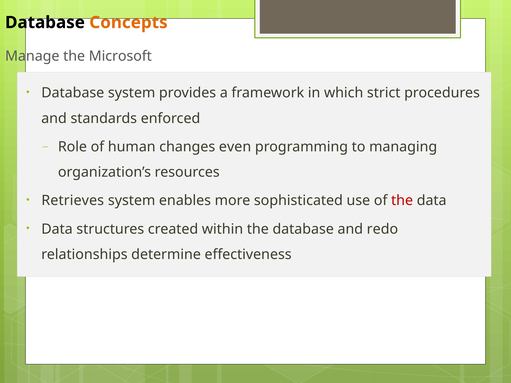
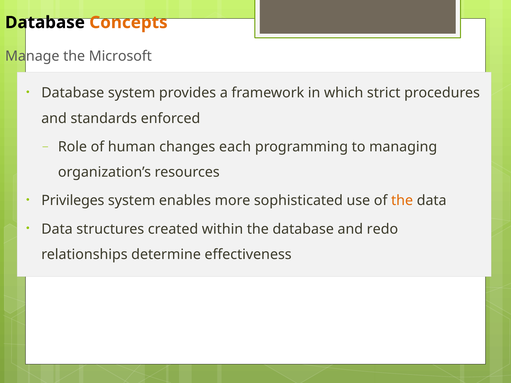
even: even -> each
Retrieves: Retrieves -> Privileges
the at (402, 201) colour: red -> orange
